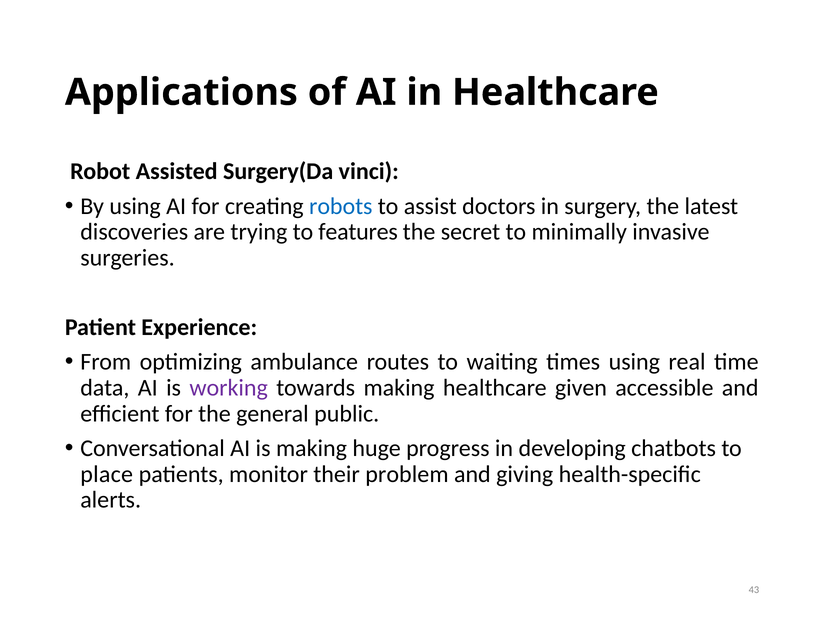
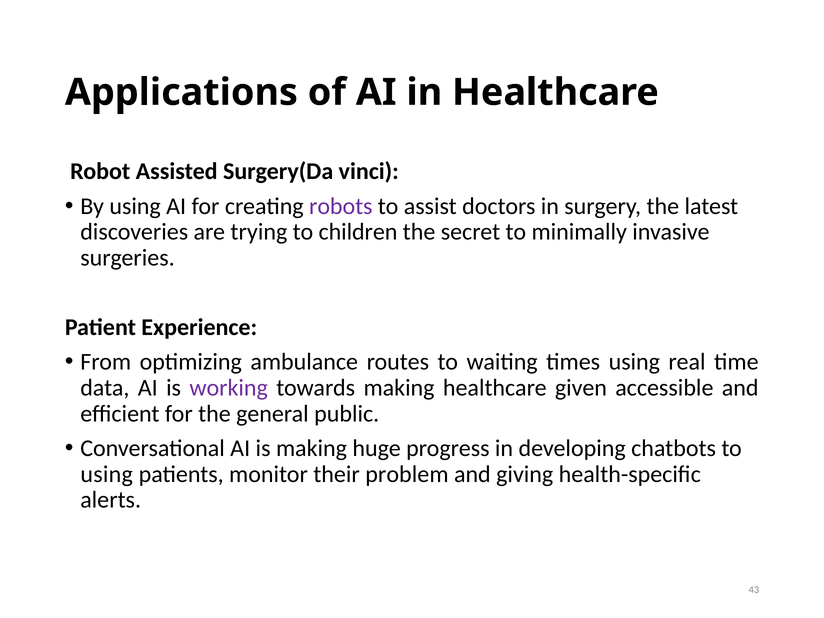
robots colour: blue -> purple
features: features -> children
place at (107, 474): place -> using
